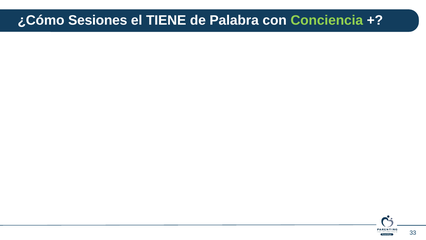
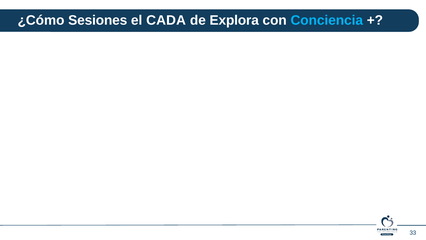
TIENE: TIENE -> CADA
Palabra: Palabra -> Explora
Conciencia colour: light green -> light blue
